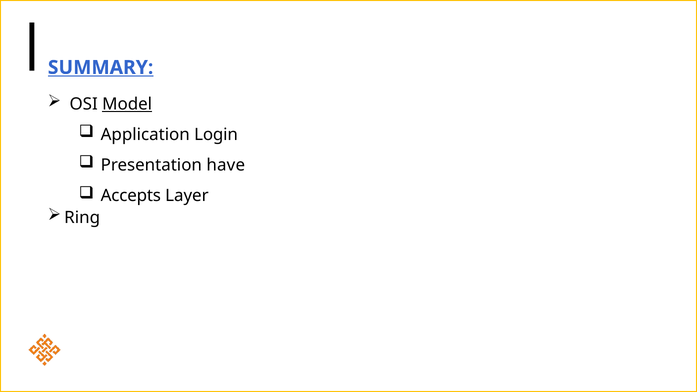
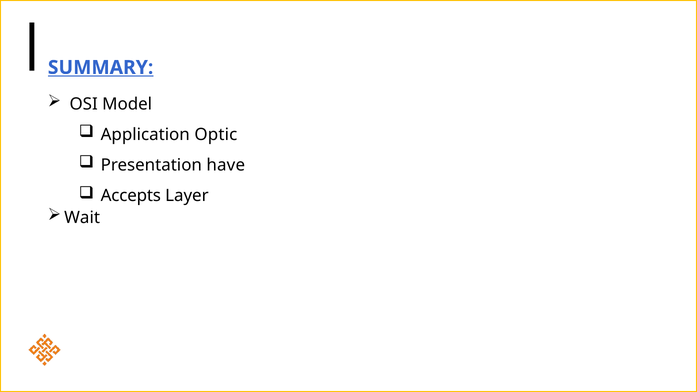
Model underline: present -> none
Login: Login -> Optic
Ring: Ring -> Wait
